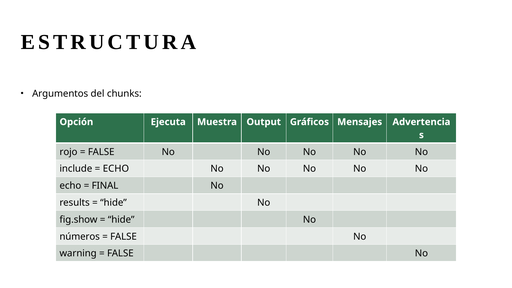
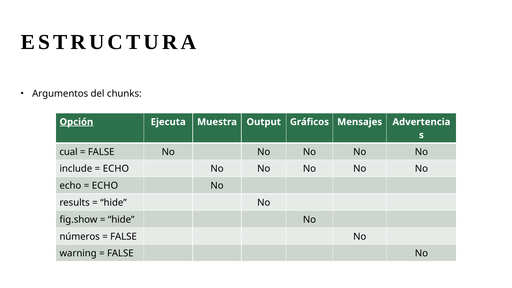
Opción underline: none -> present
rojo: rojo -> cual
FINAL at (105, 186): FINAL -> ECHO
